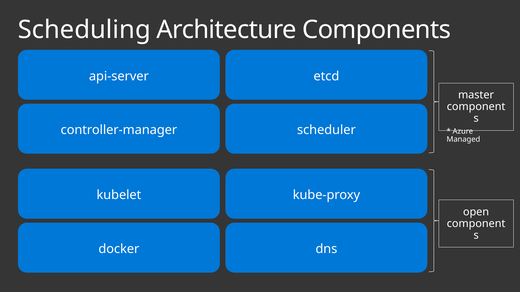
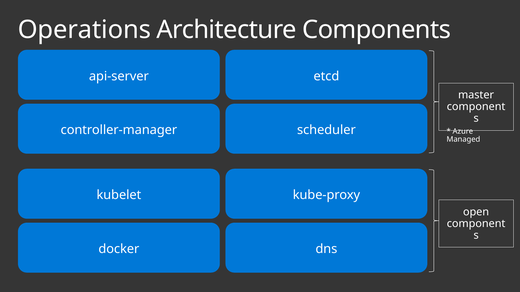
Scheduling: Scheduling -> Operations
